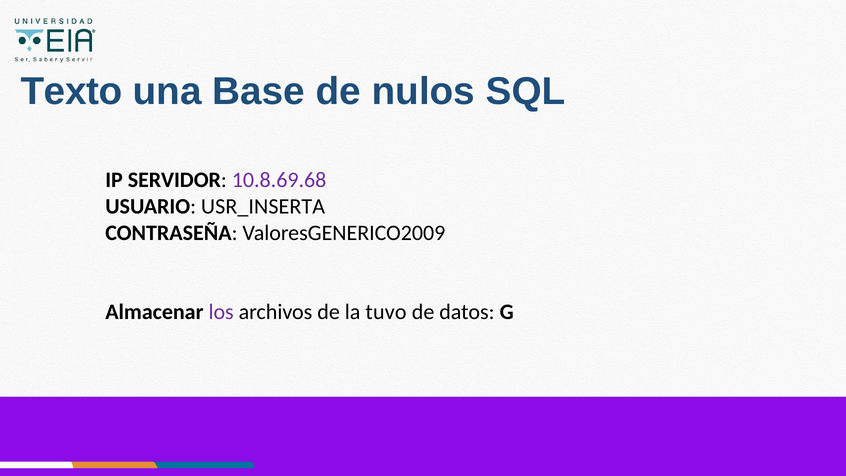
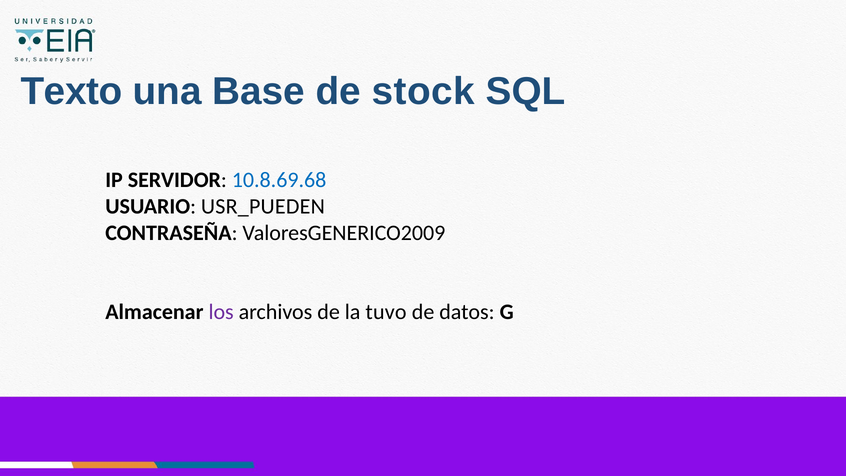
nulos: nulos -> stock
10.8.69.68 colour: purple -> blue
USR_INSERTA: USR_INSERTA -> USR_PUEDEN
